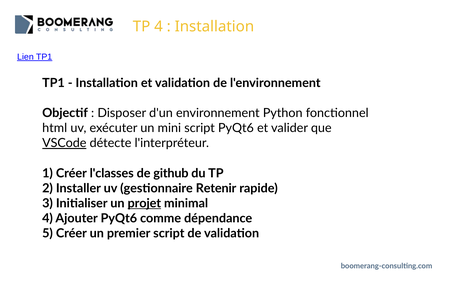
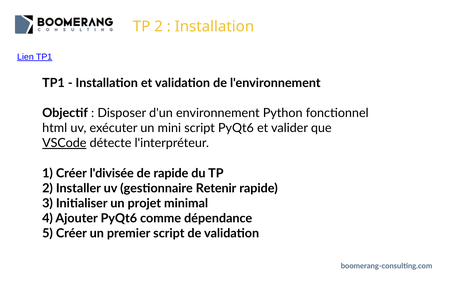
4 at (159, 27): 4 -> 2
l'classes: l'classes -> l'divisée
de github: github -> rapide
projet underline: present -> none
